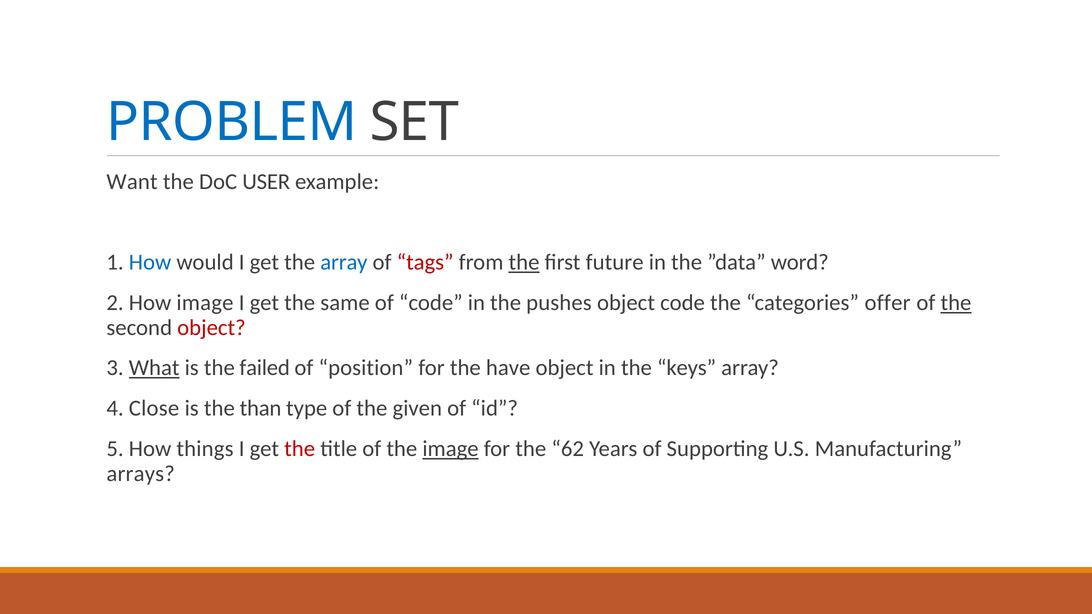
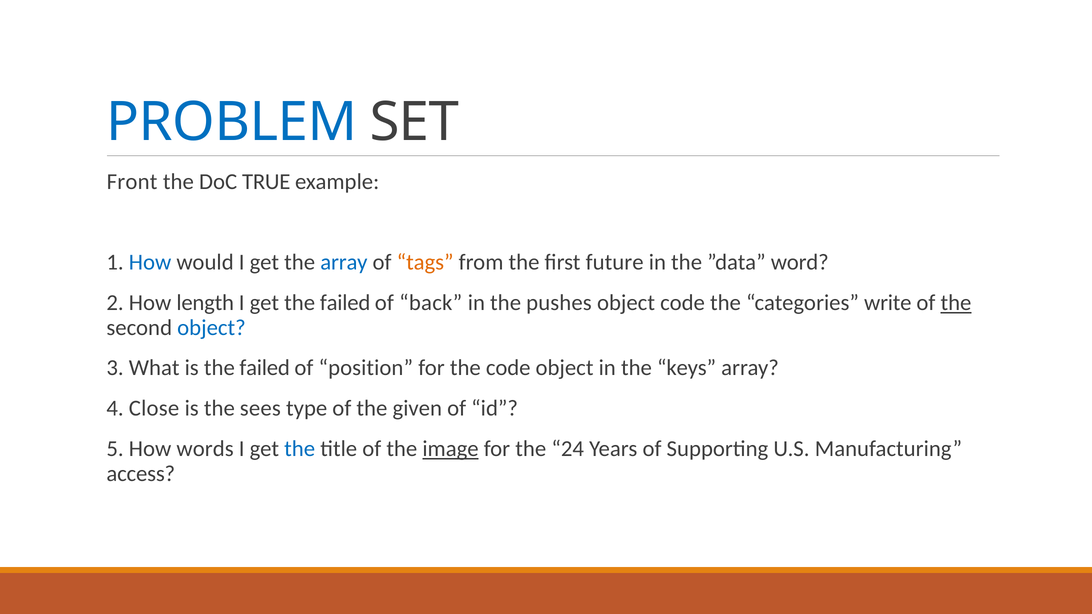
Want: Want -> Front
USER: USER -> TRUE
tags colour: red -> orange
the at (524, 263) underline: present -> none
How image: image -> length
get the same: same -> failed
of code: code -> back
offer: offer -> write
object at (211, 328) colour: red -> blue
What underline: present -> none
the have: have -> code
than: than -> sees
things: things -> words
the at (300, 449) colour: red -> blue
62: 62 -> 24
arrays: arrays -> access
